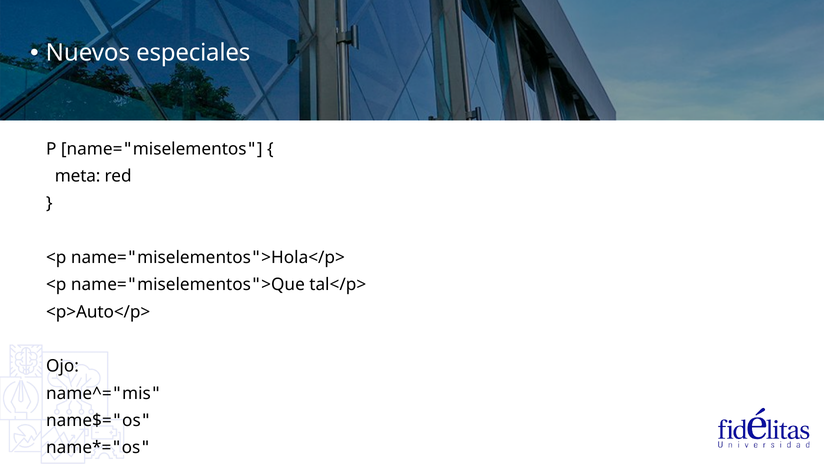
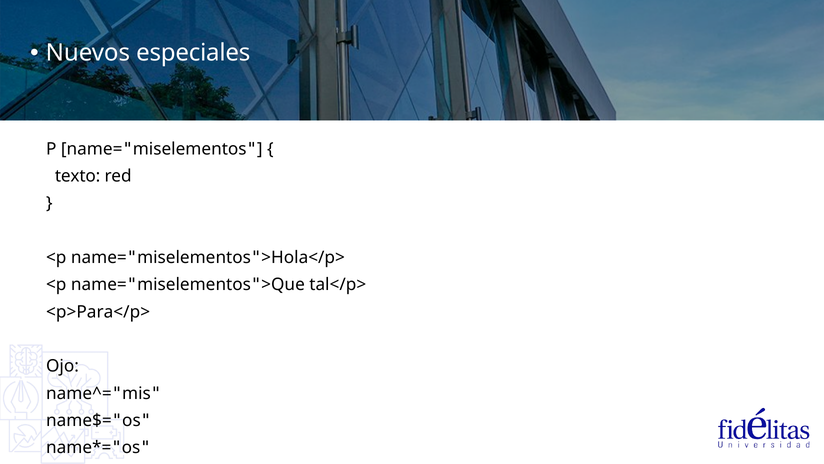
meta: meta -> texto
<p>Auto</p>: <p>Auto</p> -> <p>Para</p>
